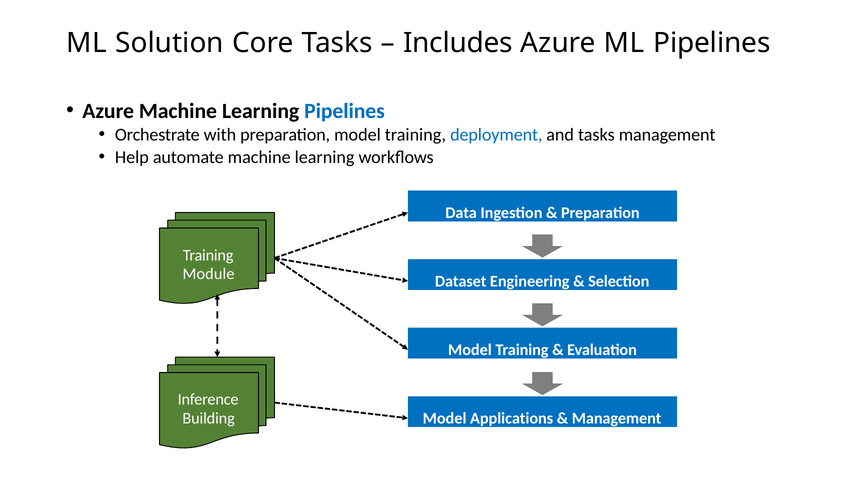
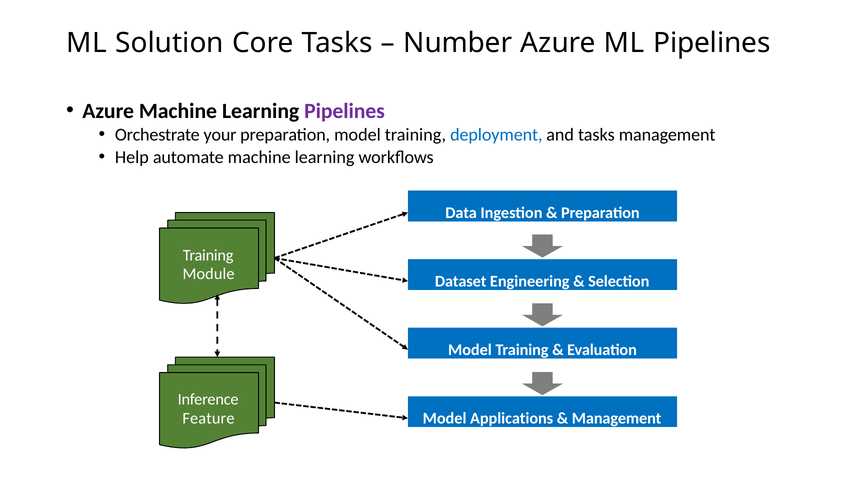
Includes: Includes -> Number
Pipelines at (345, 111) colour: blue -> purple
with: with -> your
Building: Building -> Feature
